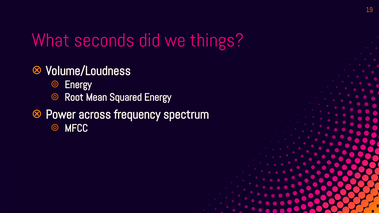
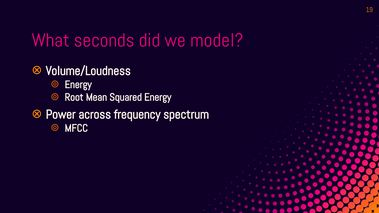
things: things -> model
